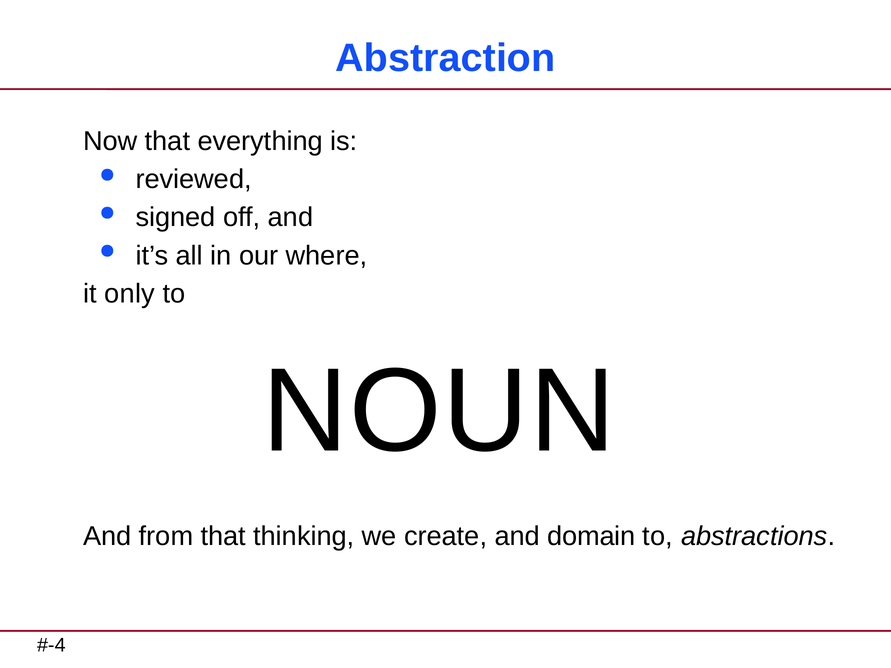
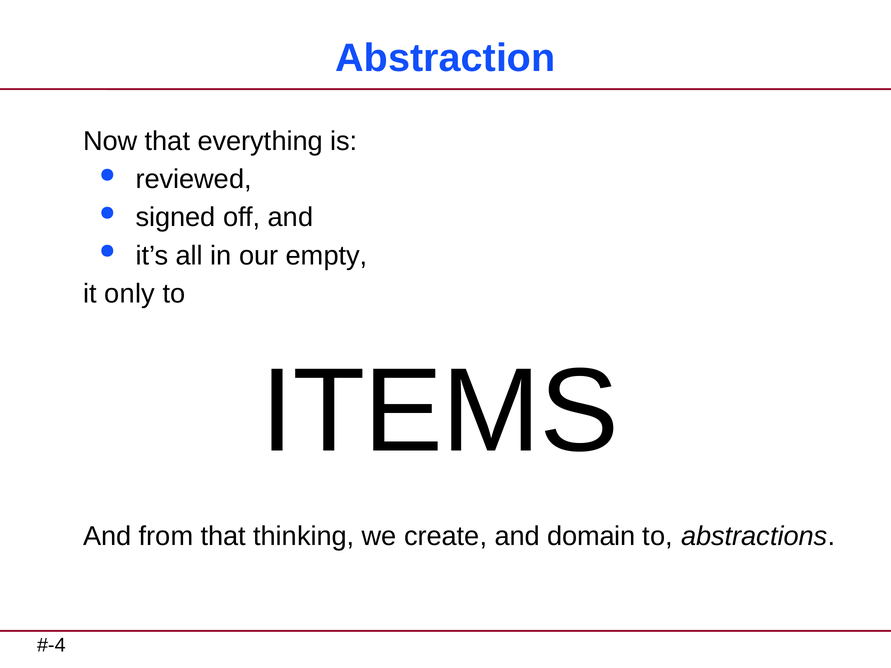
where: where -> empty
NOUN: NOUN -> ITEMS
